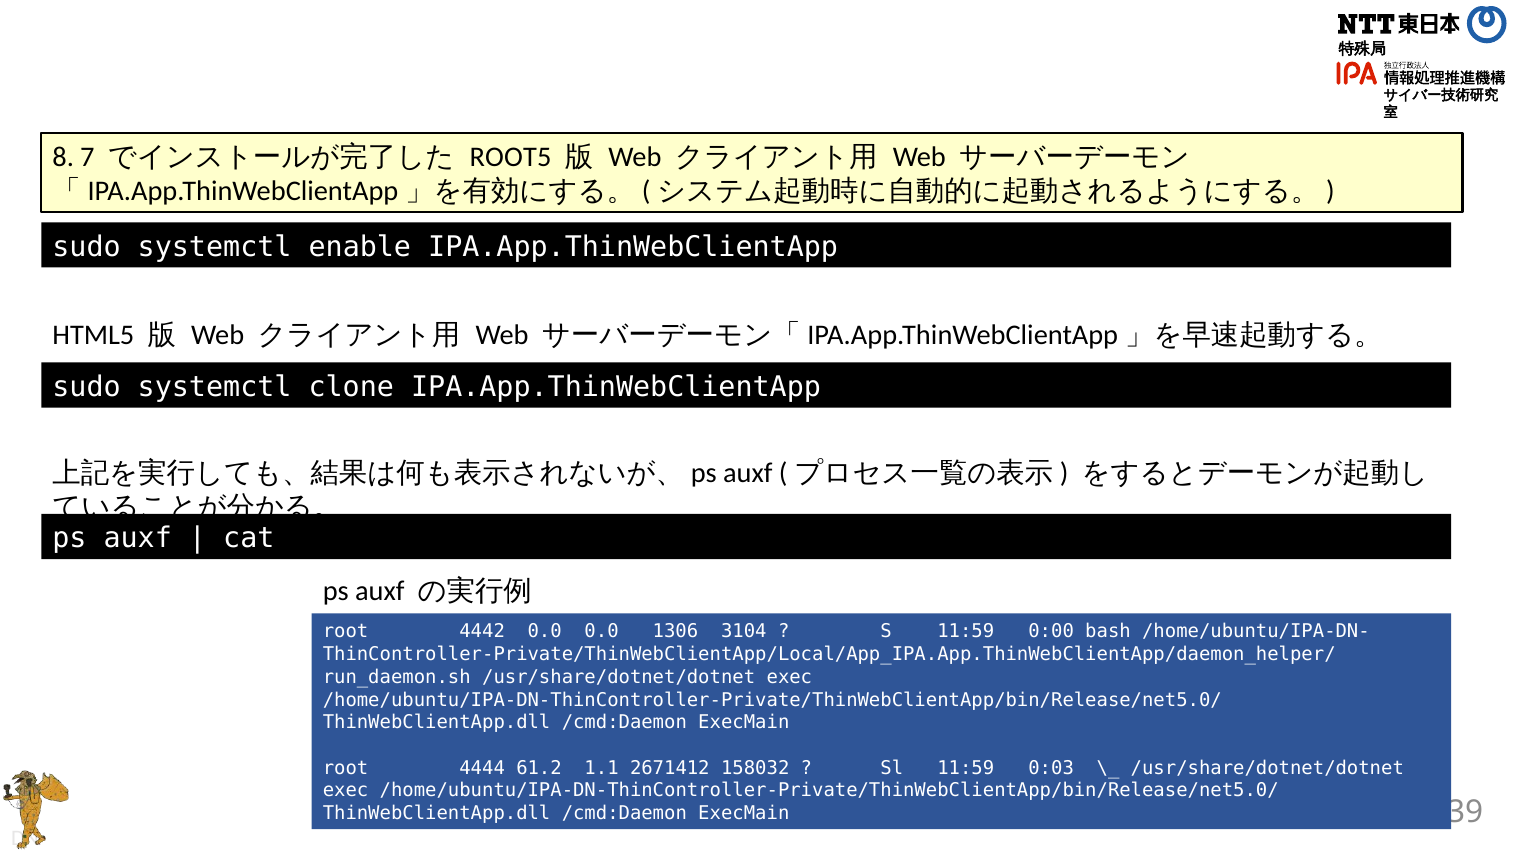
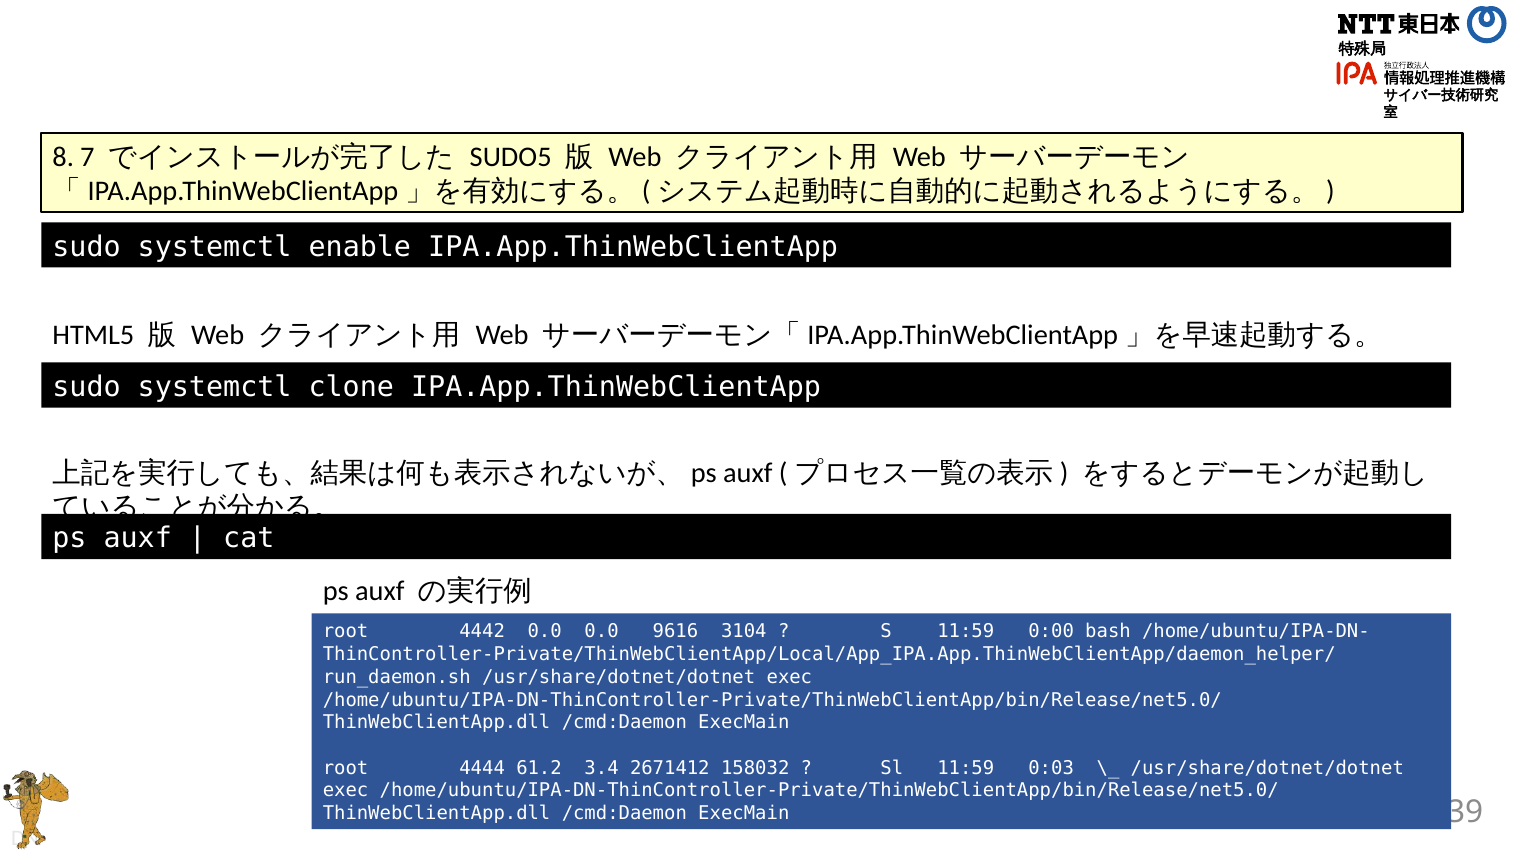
ROOT5: ROOT5 -> SUDO5
1306: 1306 -> 9616
1.1: 1.1 -> 3.4
